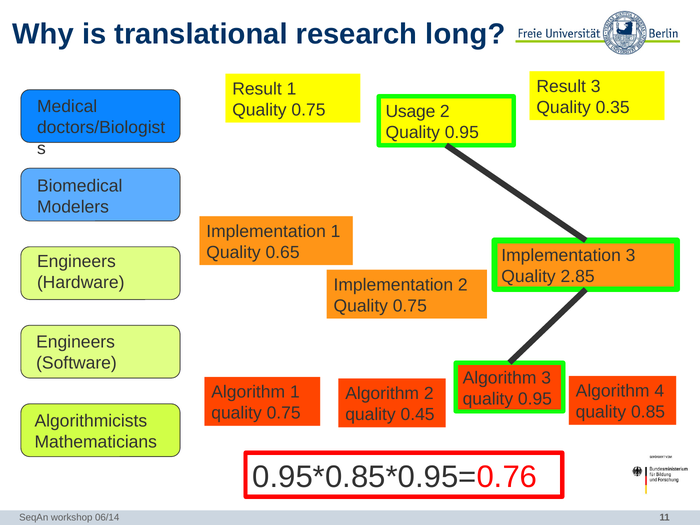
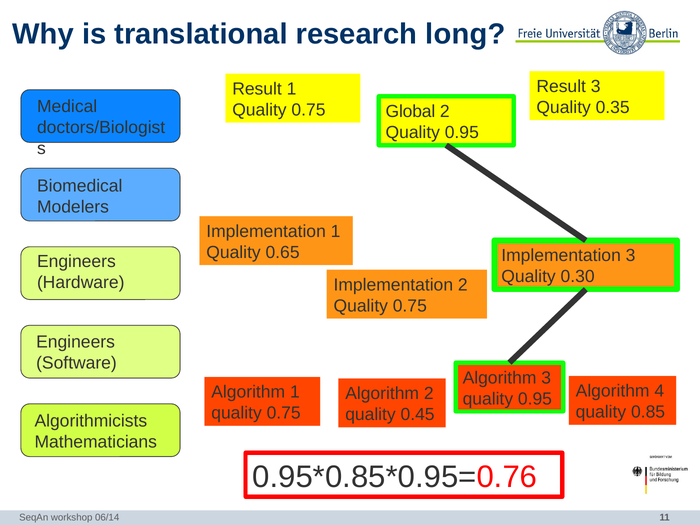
Usage: Usage -> Global
2.85: 2.85 -> 0.30
